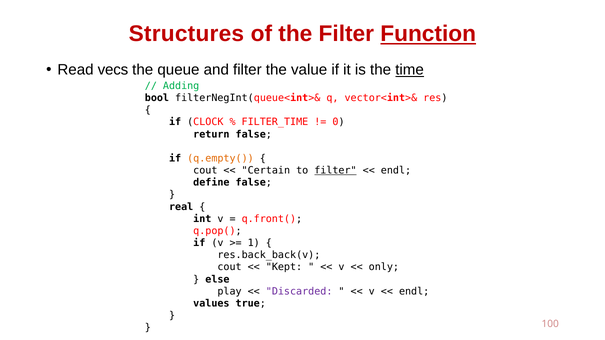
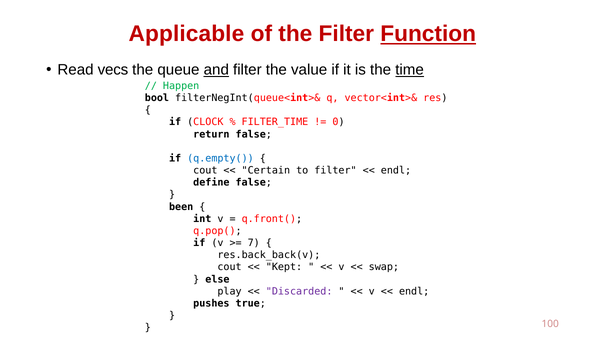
Structures: Structures -> Applicable
and underline: none -> present
Adding: Adding -> Happen
q.empty( colour: orange -> blue
filter at (335, 171) underline: present -> none
real: real -> been
1: 1 -> 7
only: only -> swap
values: values -> pushes
